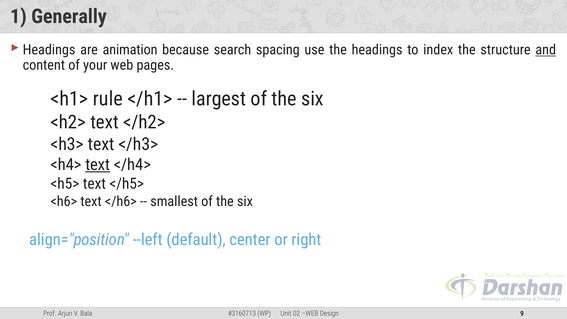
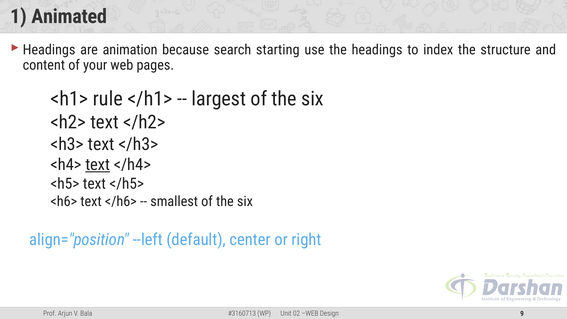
Generally: Generally -> Animated
spacing: spacing -> starting
and underline: present -> none
